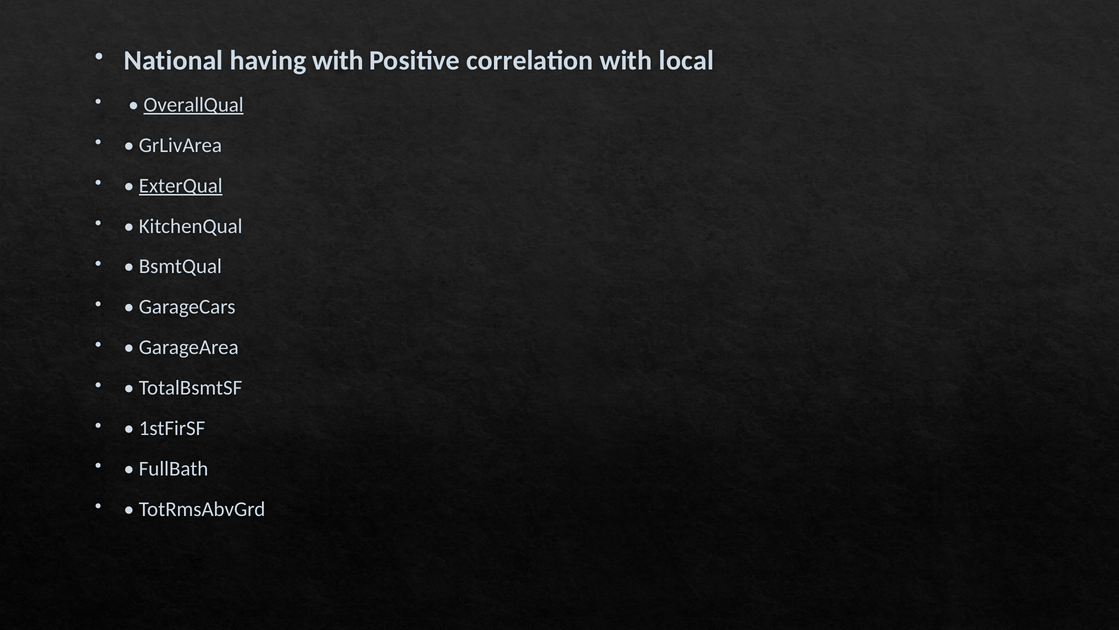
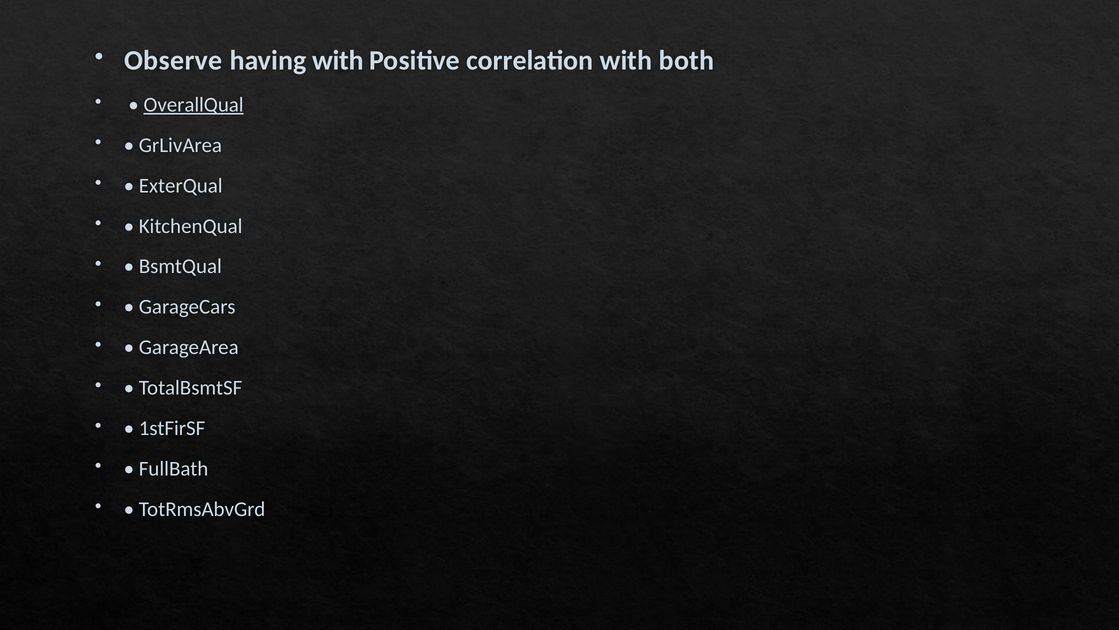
National: National -> Observe
local: local -> both
ExterQual underline: present -> none
